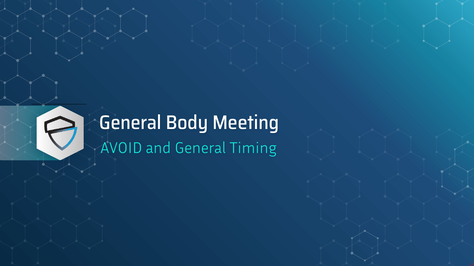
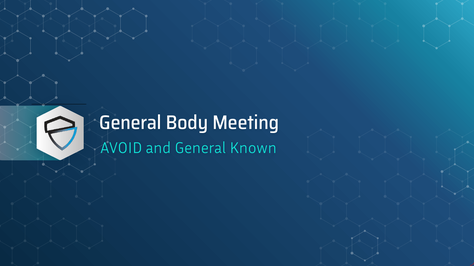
Timing: Timing -> Known
